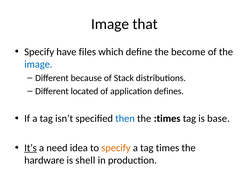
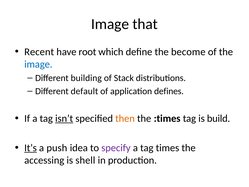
Specify at (39, 52): Specify -> Recent
files: files -> root
because: because -> building
located: located -> default
isn’t underline: none -> present
then colour: blue -> orange
base: base -> build
need: need -> push
specify at (116, 148) colour: orange -> purple
hardware: hardware -> accessing
